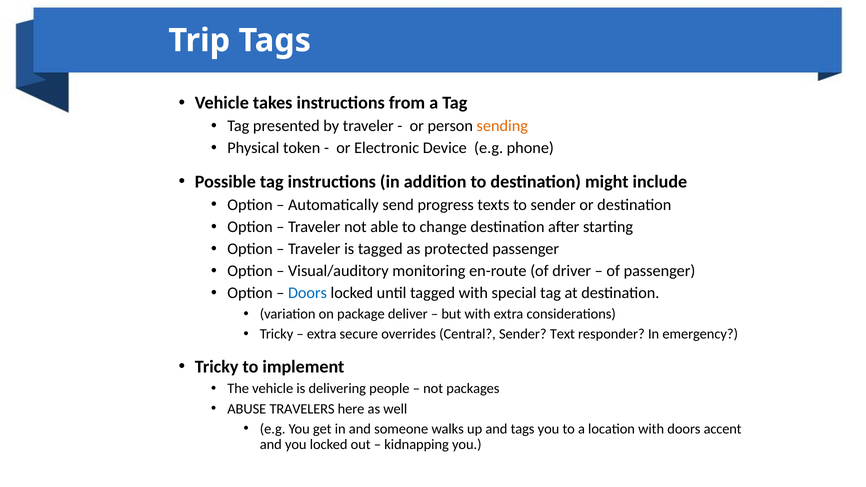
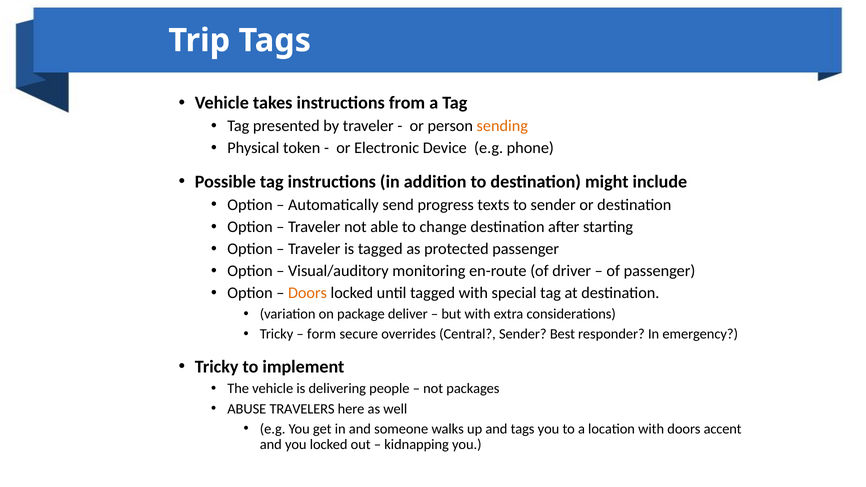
Doors at (307, 293) colour: blue -> orange
extra at (322, 334): extra -> form
Text: Text -> Best
